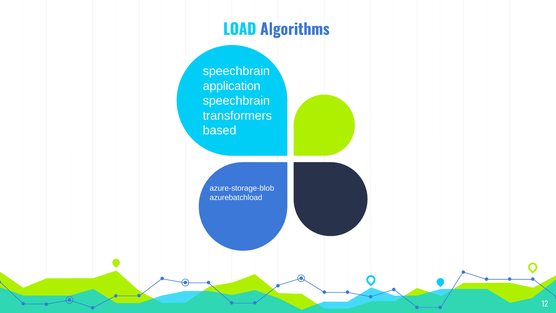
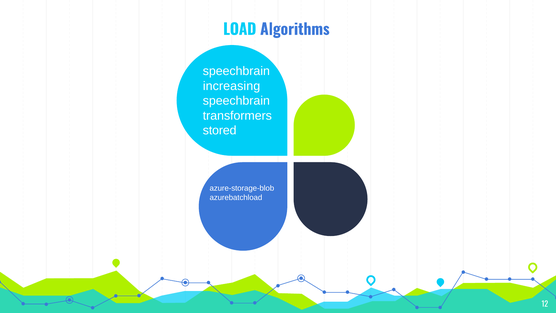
application: application -> increasing
based: based -> stored
